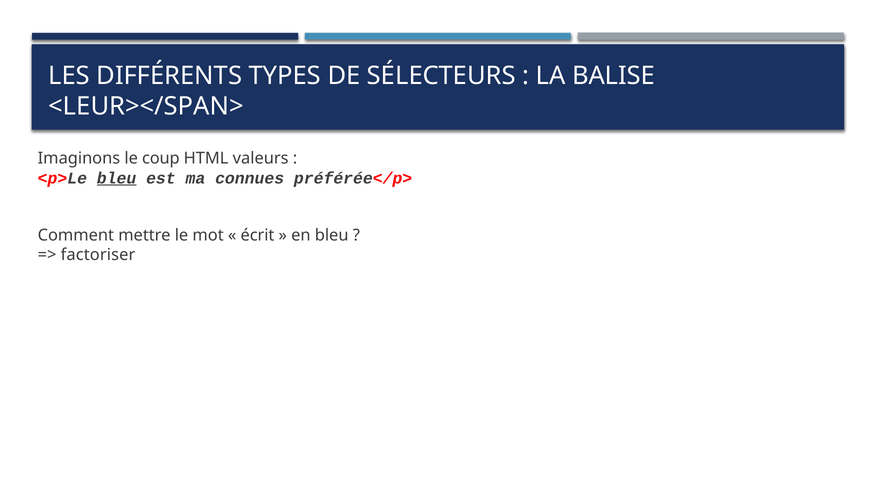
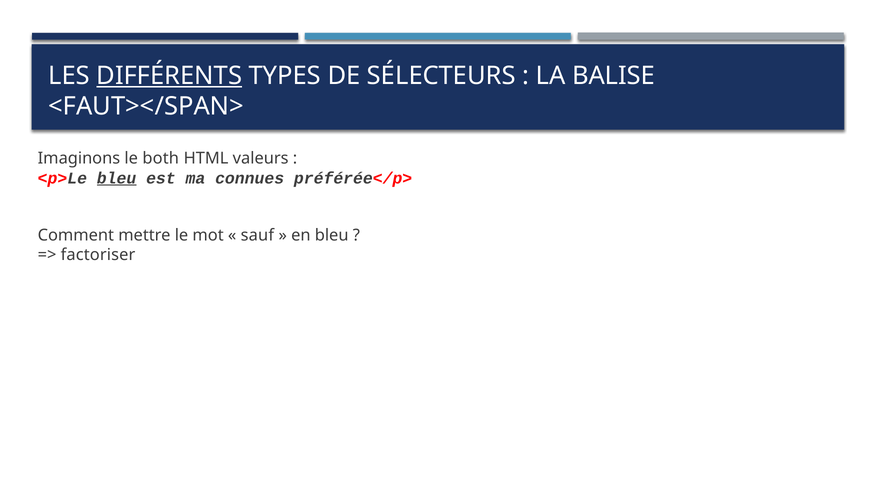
DIFFÉRENTS underline: none -> present
<LEUR></SPAN>: <LEUR></SPAN> -> <FAUT></SPAN>
coup: coup -> both
écrit: écrit -> sauf
